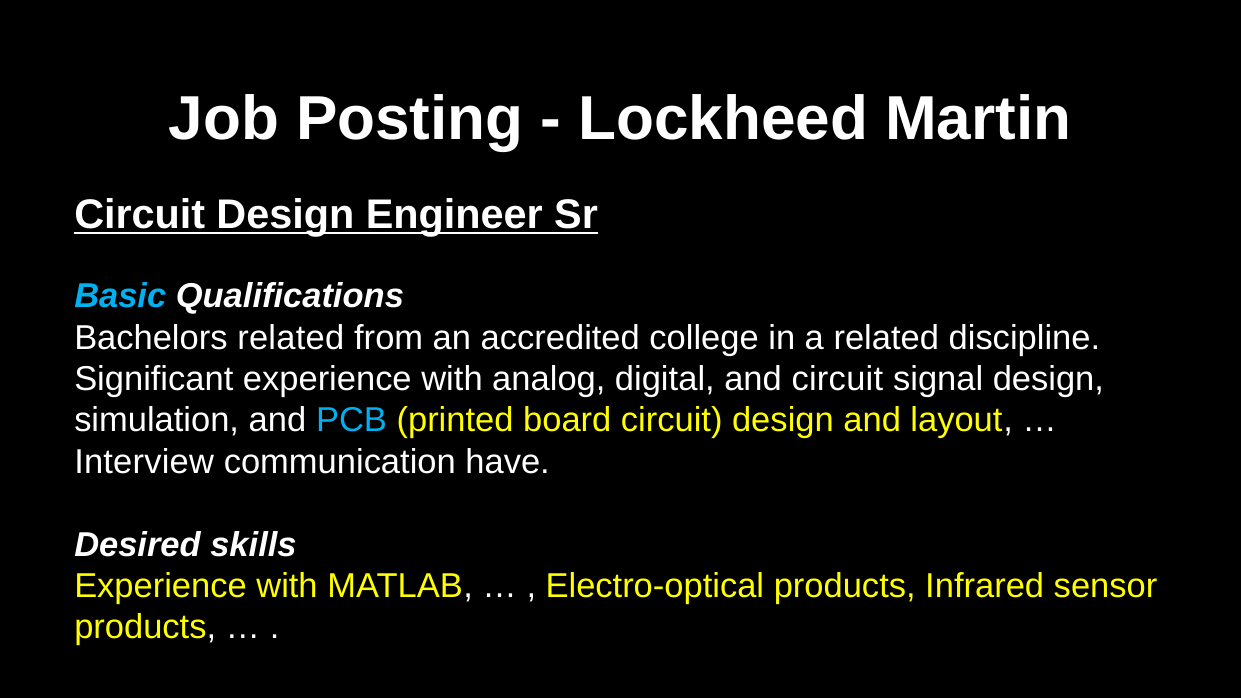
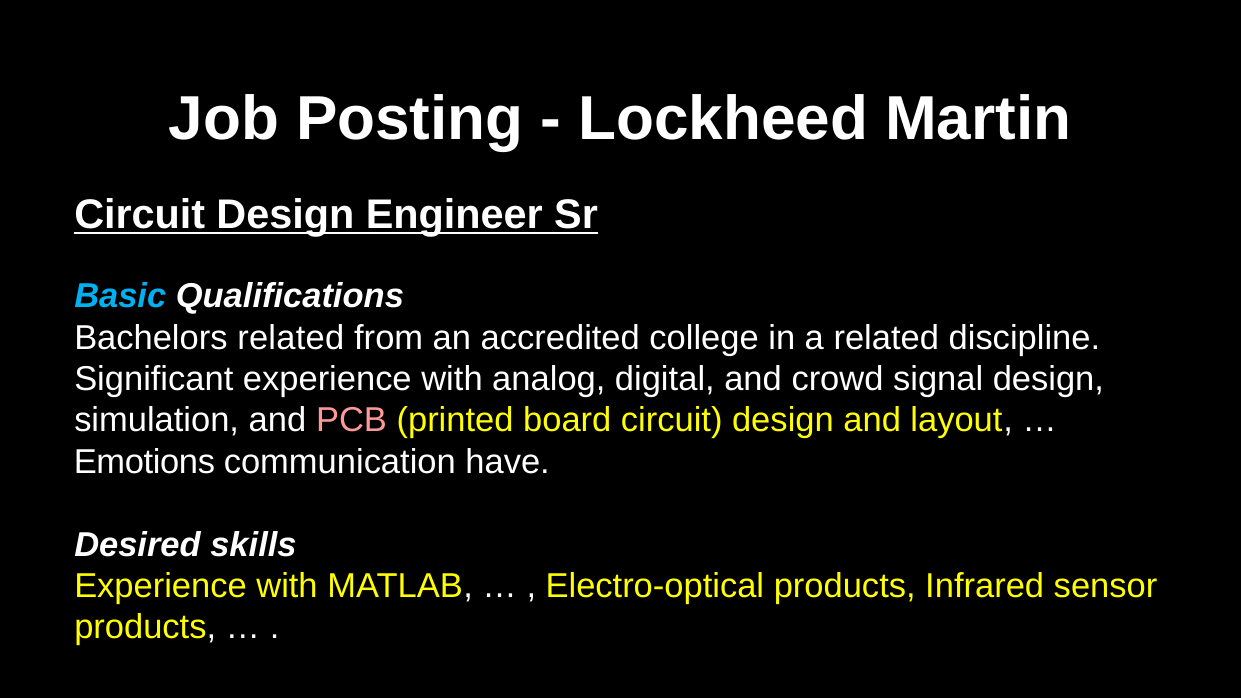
and circuit: circuit -> crowd
PCB colour: light blue -> pink
Interview: Interview -> Emotions
